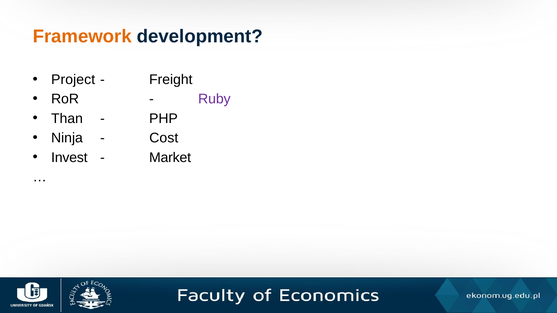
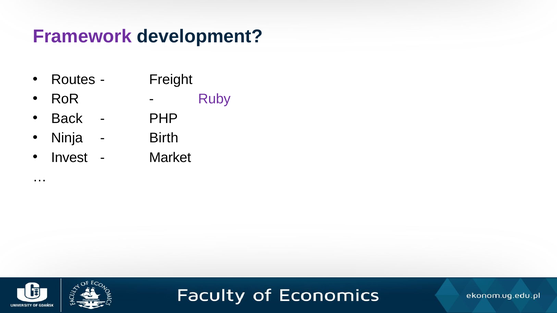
Framework colour: orange -> purple
Project: Project -> Routes
Than: Than -> Back
Cost: Cost -> Birth
